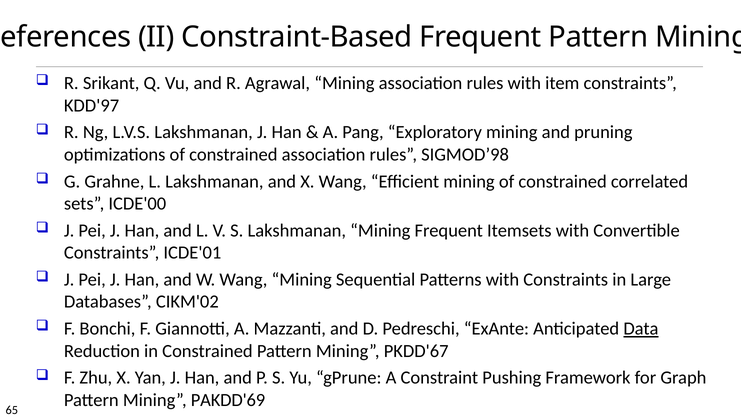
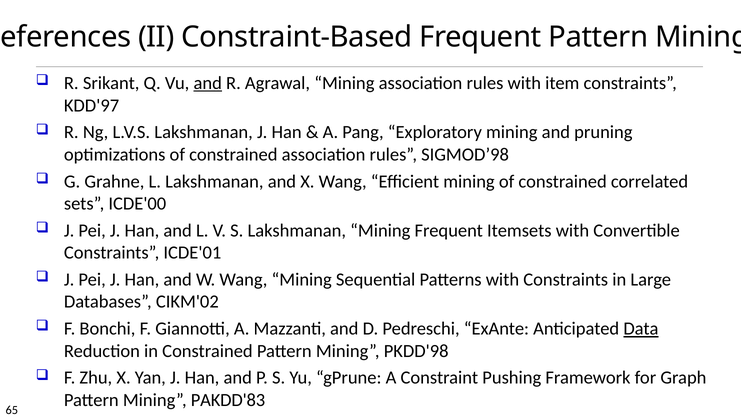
and at (208, 83) underline: none -> present
PKDD'67: PKDD'67 -> PKDD'98
PAKDD'69: PAKDD'69 -> PAKDD'83
